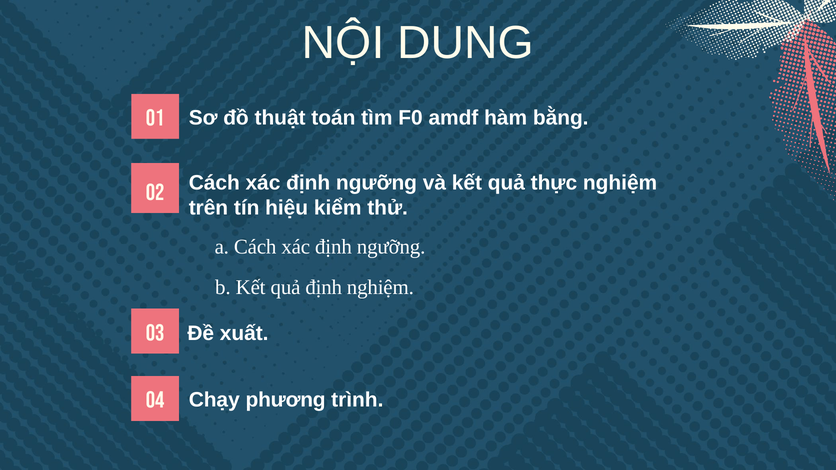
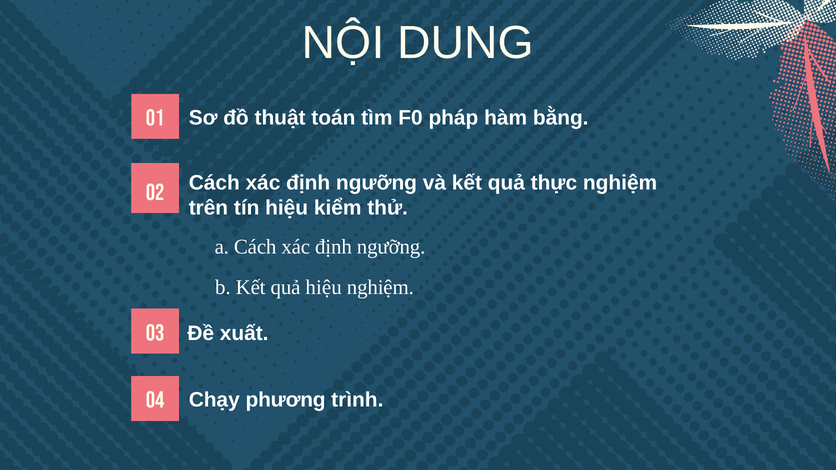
amdf: amdf -> pháp
quả định: định -> hiệu
